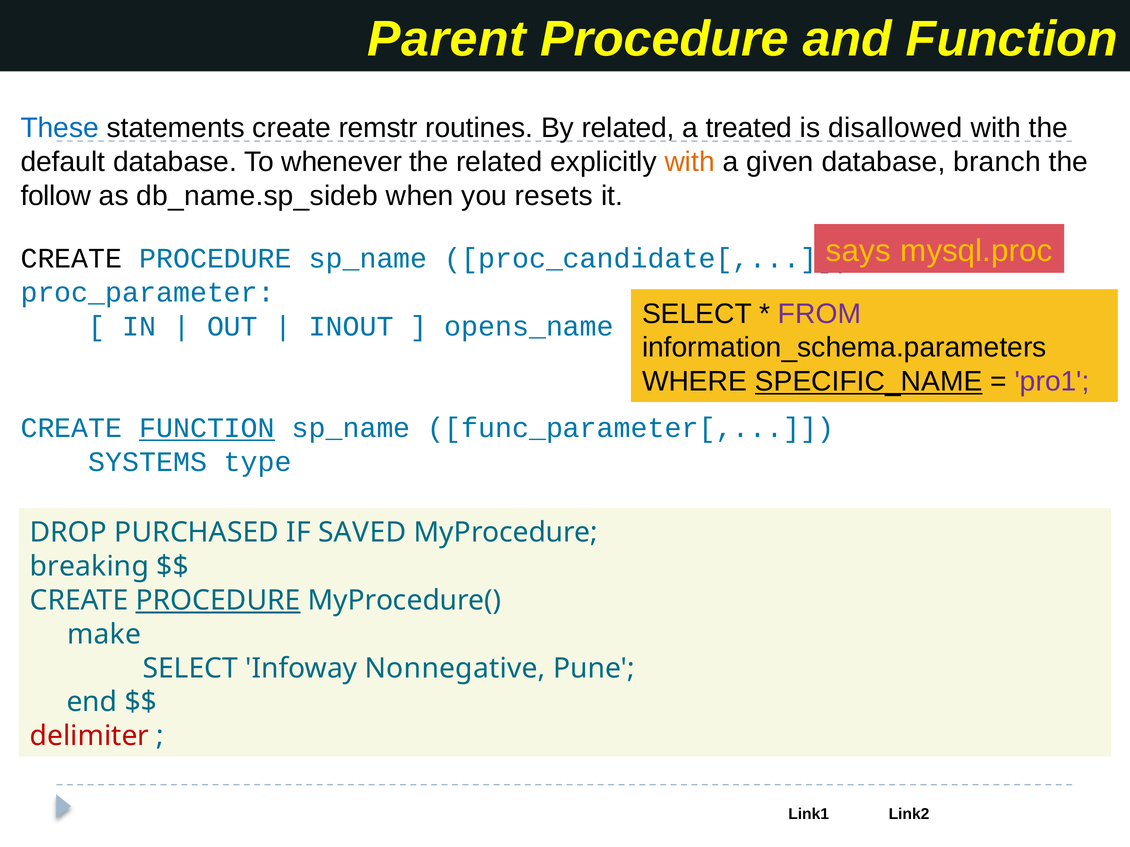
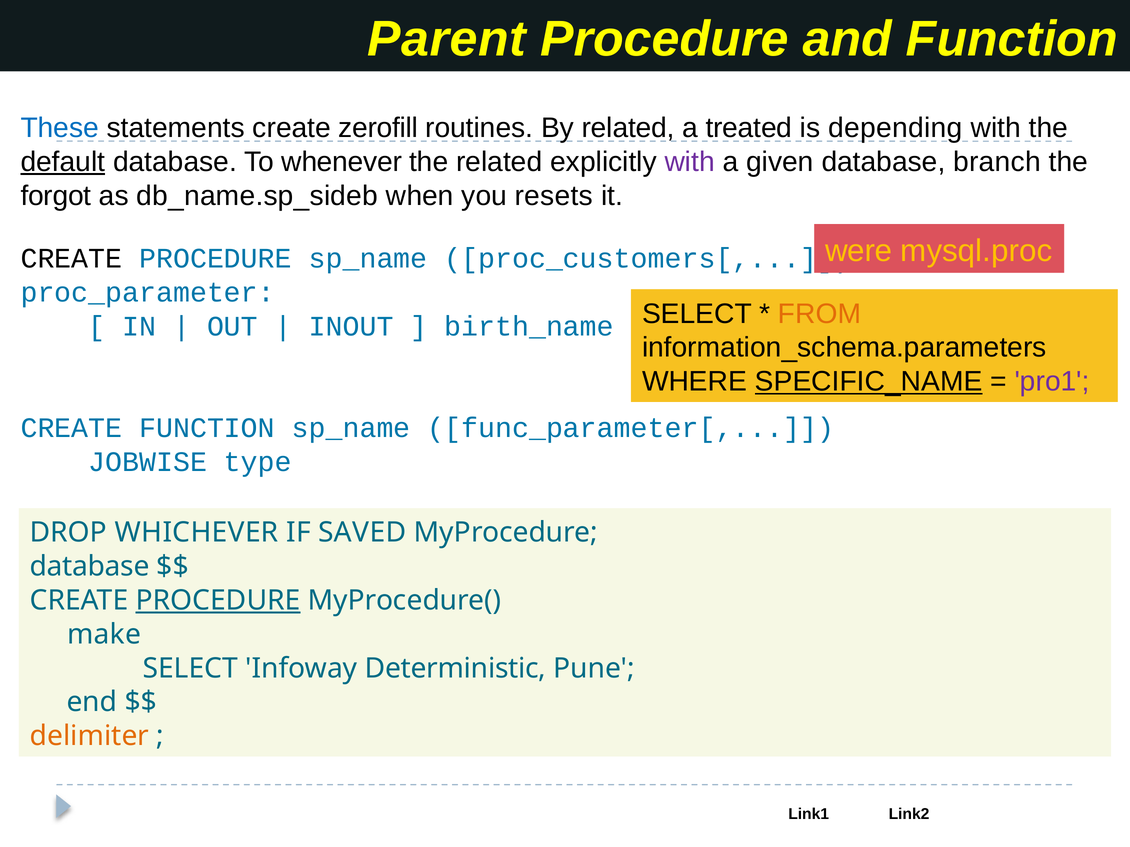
remstr: remstr -> zerofill
disallowed: disallowed -> depending
default underline: none -> present
with at (690, 162) colour: orange -> purple
follow: follow -> forgot
says: says -> were
proc_candidate[: proc_candidate[ -> proc_customers[
FROM colour: purple -> orange
opens_name: opens_name -> birth_name
FUNCTION at (207, 428) underline: present -> none
SYSTEMS: SYSTEMS -> JOBWISE
PURCHASED: PURCHASED -> WHICHEVER
breaking at (89, 567): breaking -> database
Nonnegative: Nonnegative -> Deterministic
delimiter colour: red -> orange
